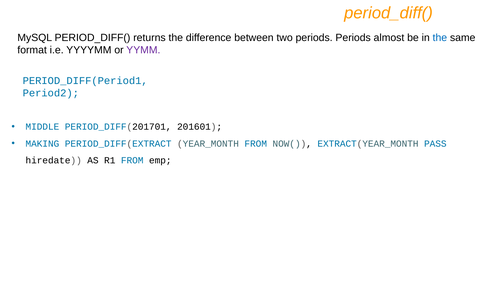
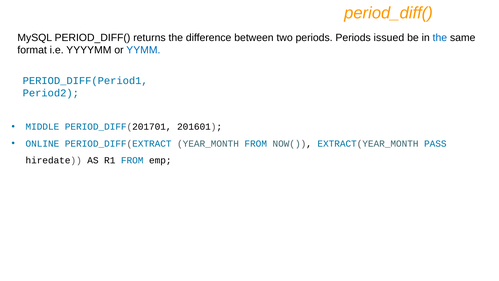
almost: almost -> issued
YYMM colour: purple -> blue
MAKING: MAKING -> ONLINE
